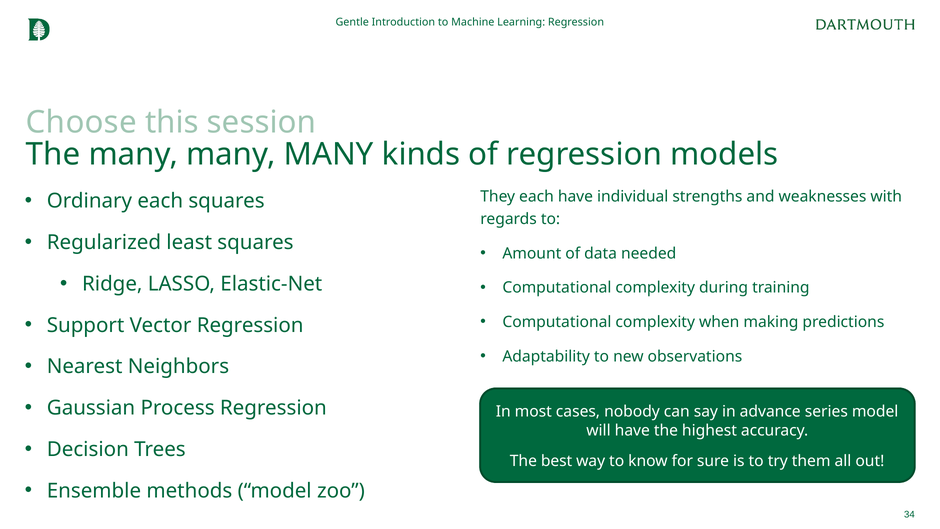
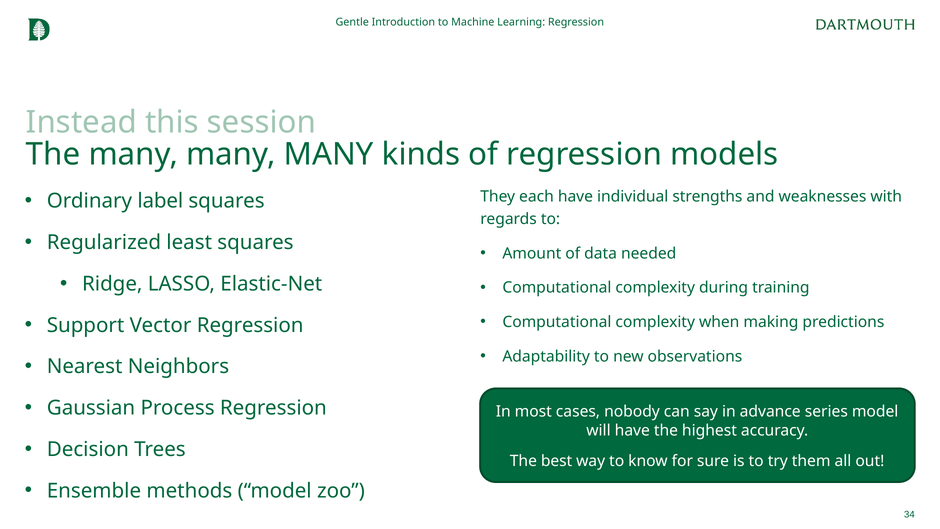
Choose: Choose -> Instead
Ordinary each: each -> label
